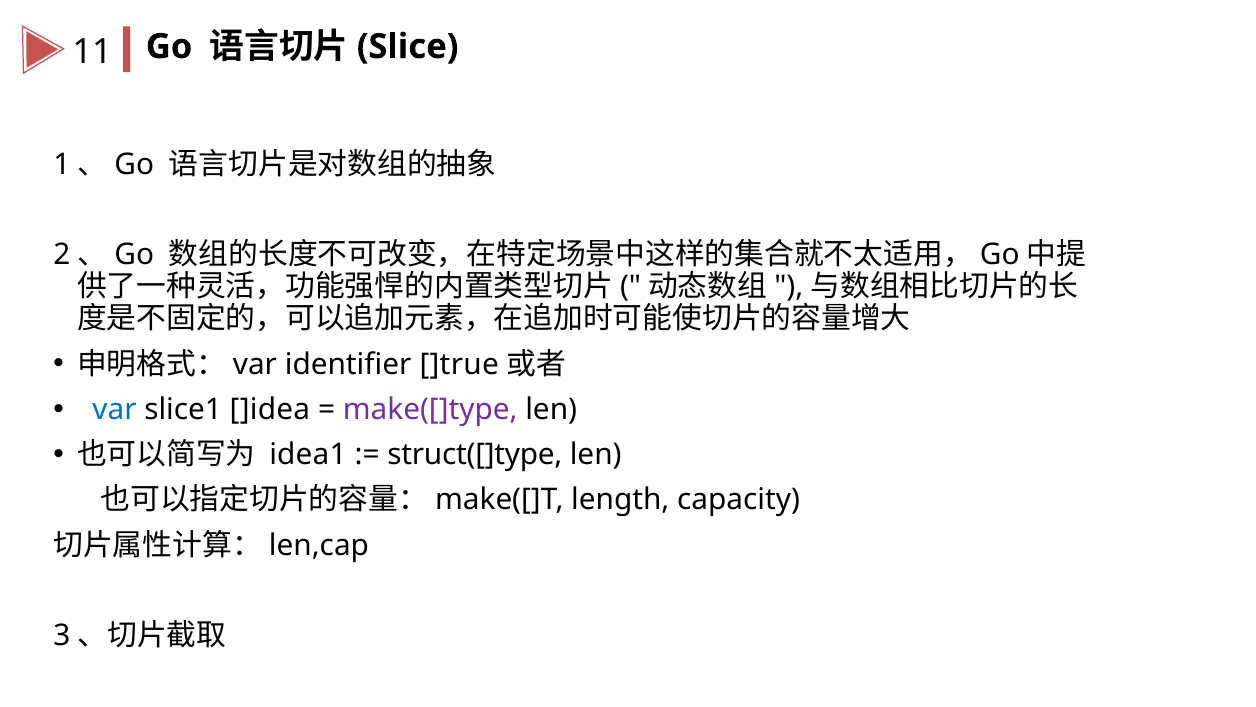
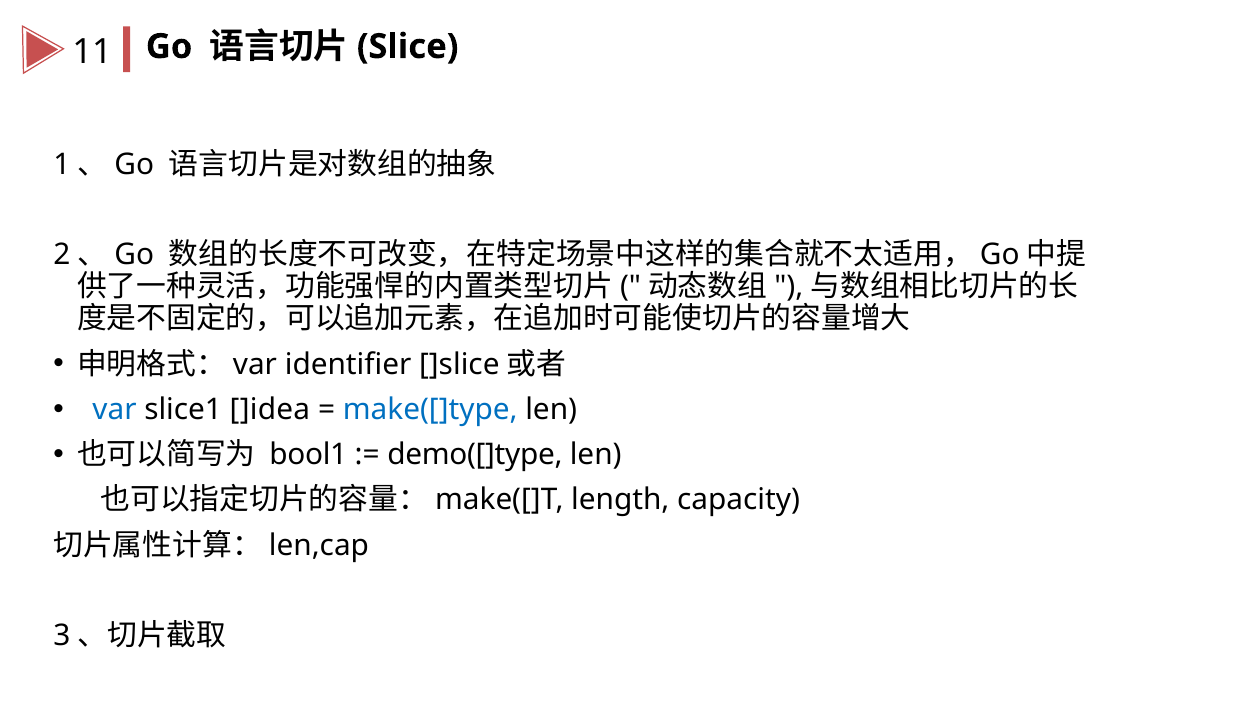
]true: ]true -> ]slice
make([]type colour: purple -> blue
idea1: idea1 -> bool1
struct([]type: struct([]type -> demo([]type
